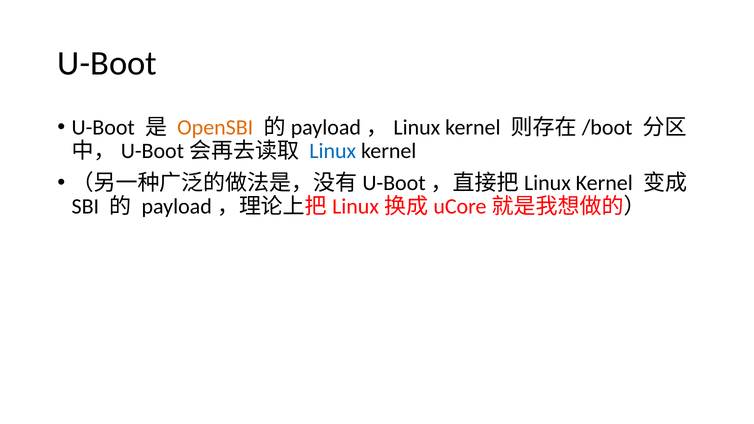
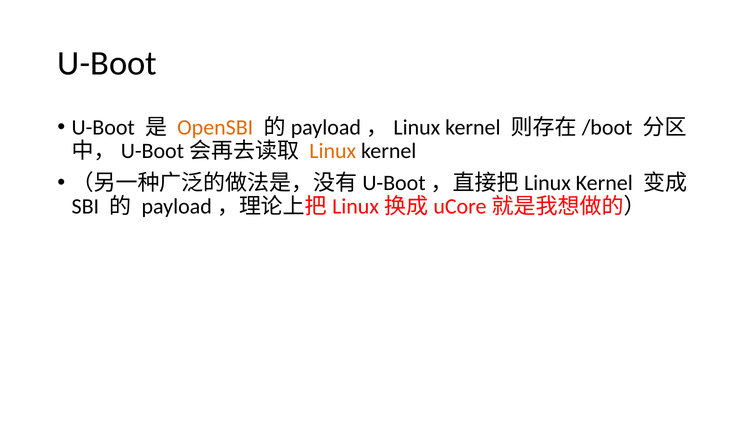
Linux colour: blue -> orange
